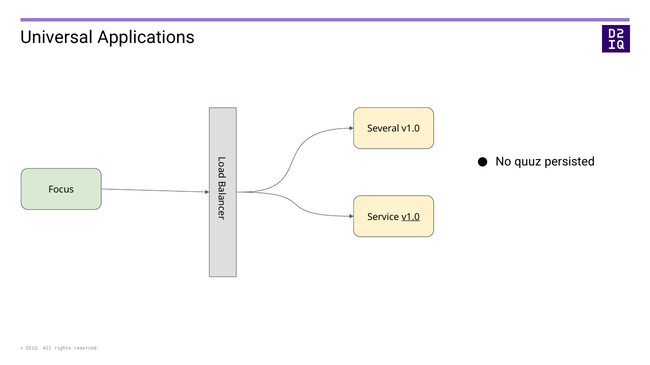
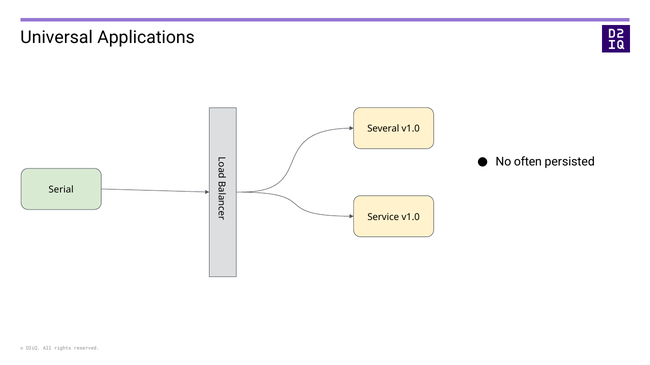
quuz: quuz -> often
Focus: Focus -> Serial
v1.0 at (411, 217) underline: present -> none
